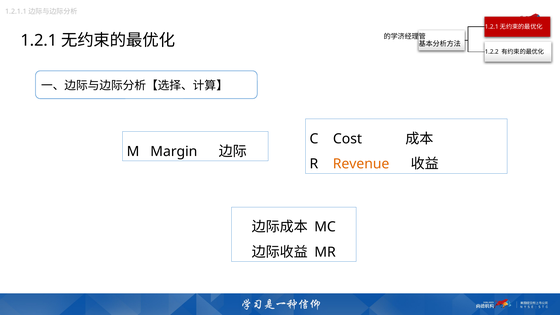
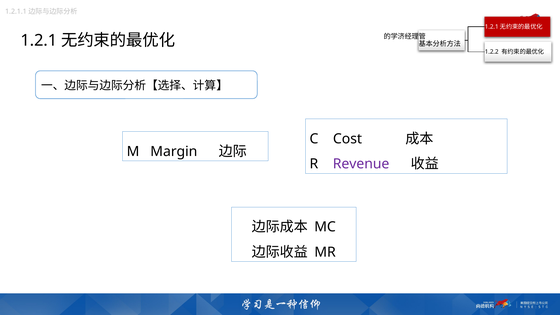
Revenue colour: orange -> purple
